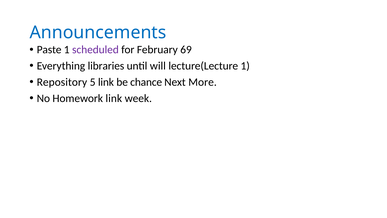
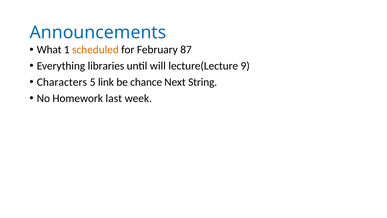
Paste: Paste -> What
scheduled colour: purple -> orange
69: 69 -> 87
lecture(Lecture 1: 1 -> 9
Repository: Repository -> Characters
More: More -> String
Homework link: link -> last
